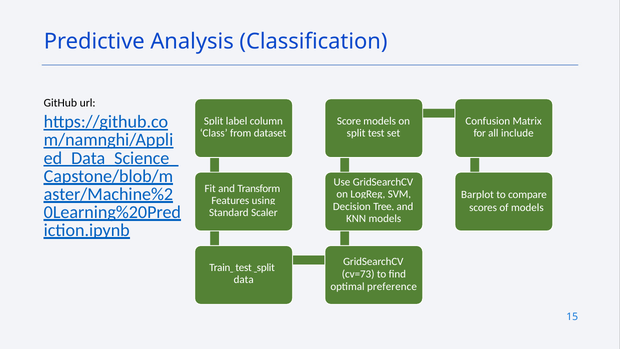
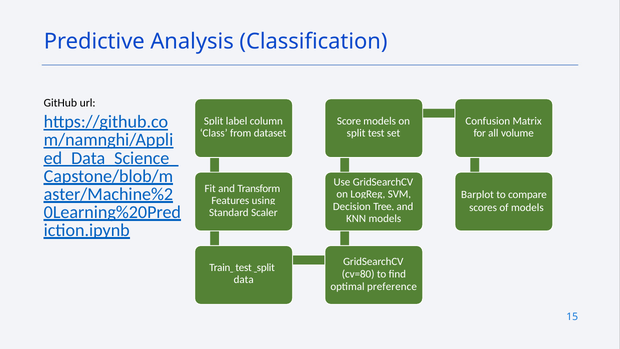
include: include -> volume
cv=73: cv=73 -> cv=80
